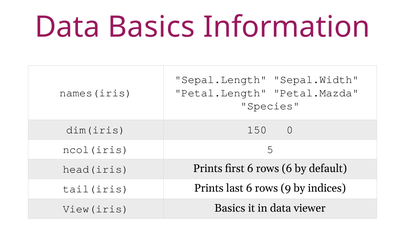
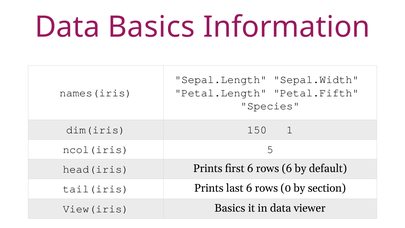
Petal.Mazda: Petal.Mazda -> Petal.Fifth
0: 0 -> 1
9: 9 -> 0
indices: indices -> section
